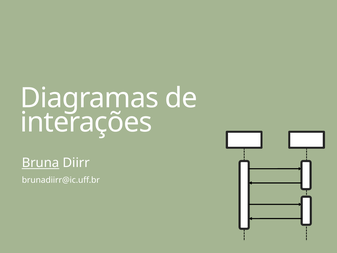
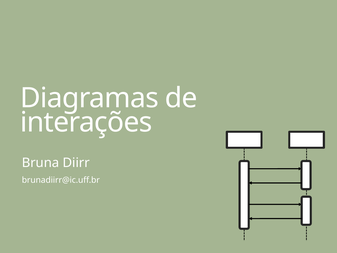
Bruna underline: present -> none
